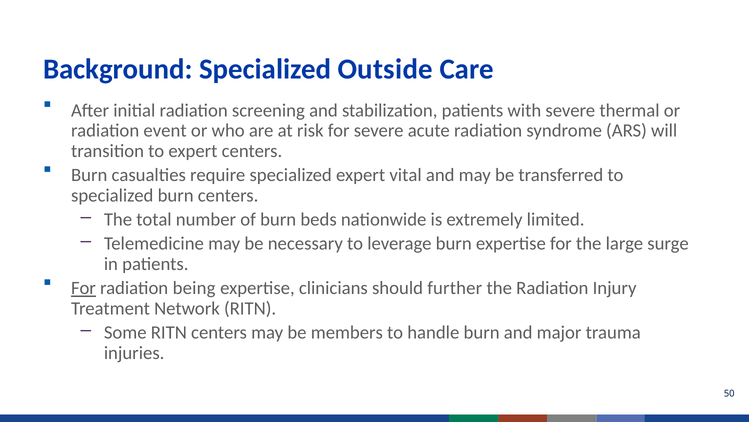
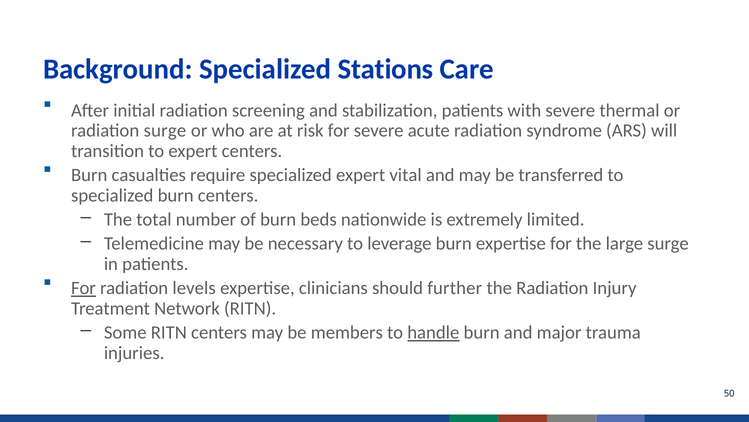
Outside: Outside -> Stations
radiation event: event -> surge
being: being -> levels
handle underline: none -> present
